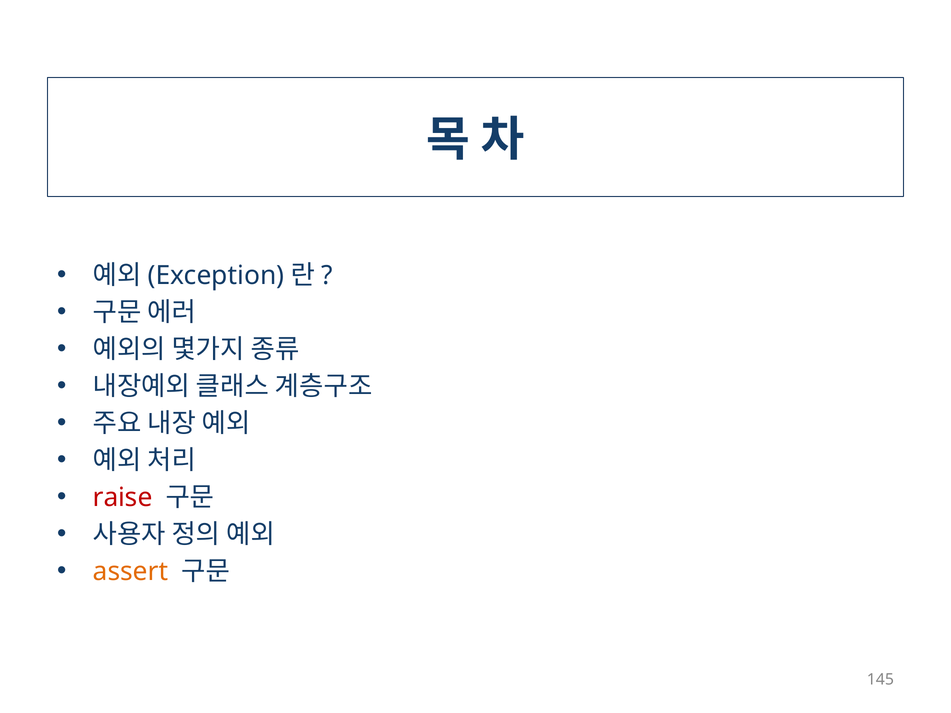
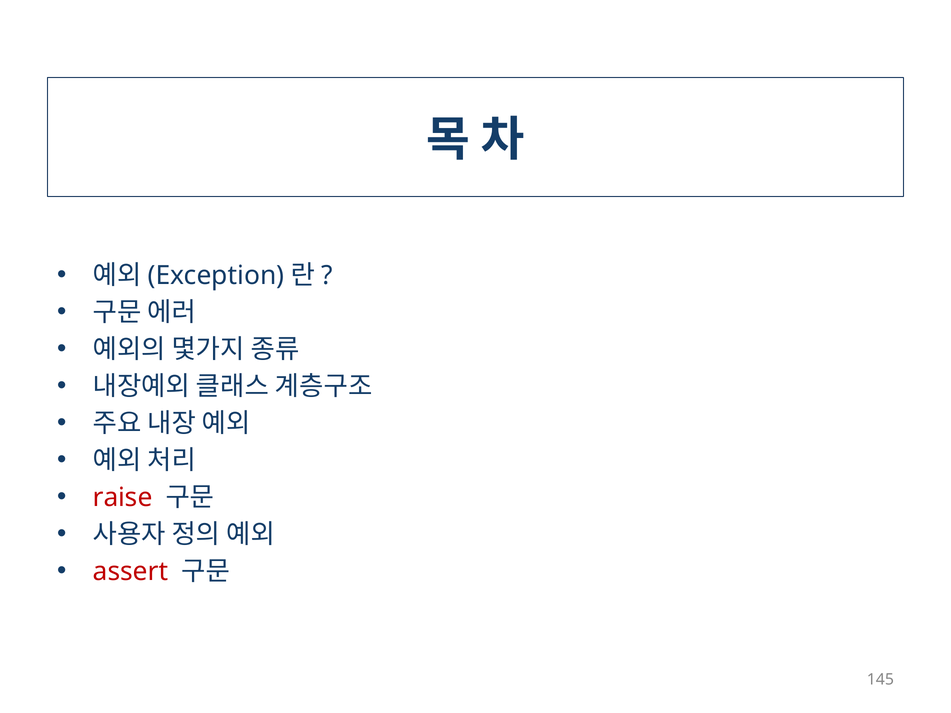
assert colour: orange -> red
